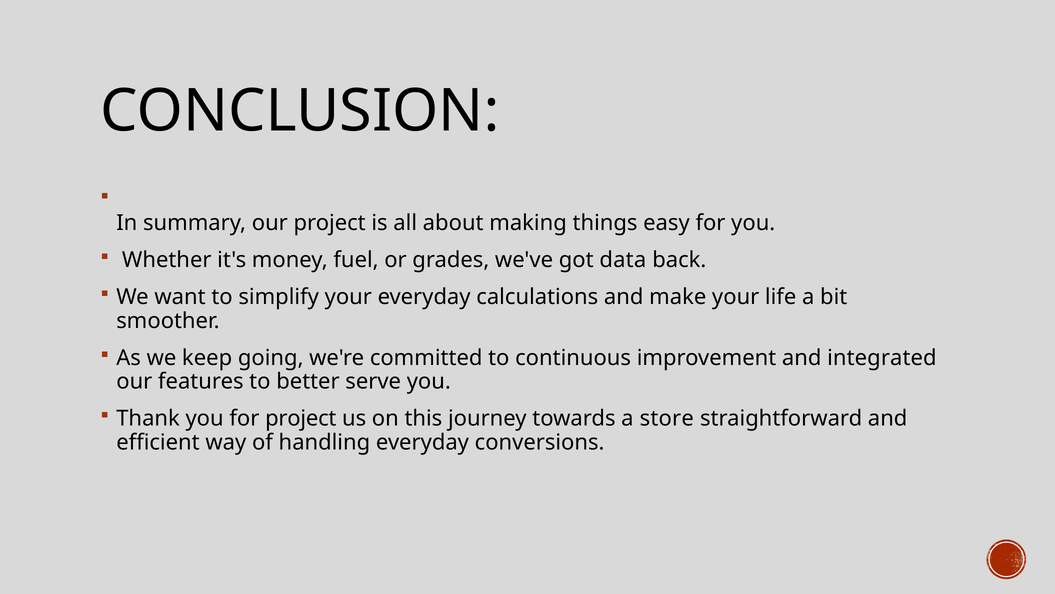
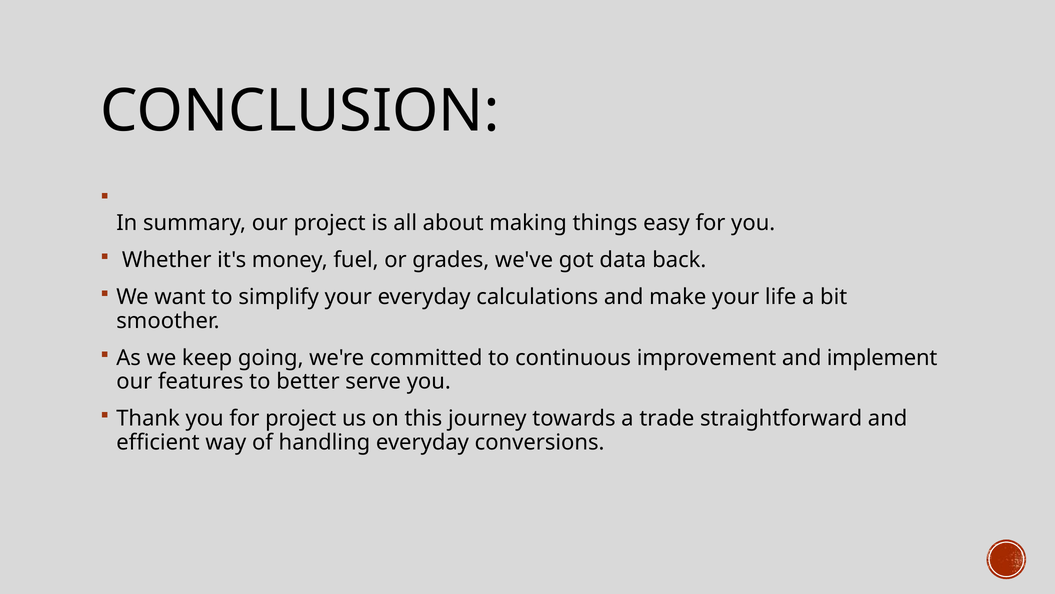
integrated: integrated -> implement
store: store -> trade
